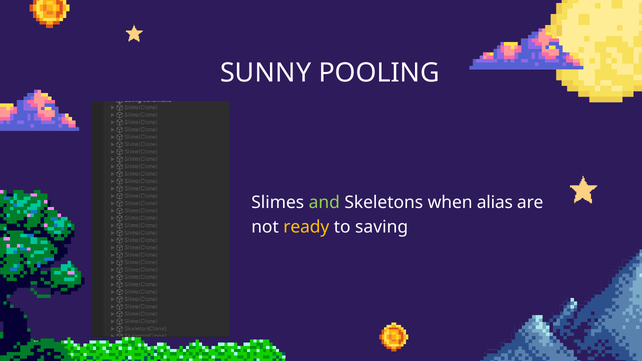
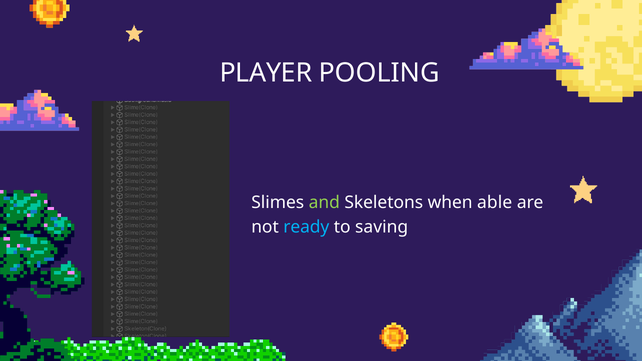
SUNNY: SUNNY -> PLAYER
alias: alias -> able
ready colour: yellow -> light blue
